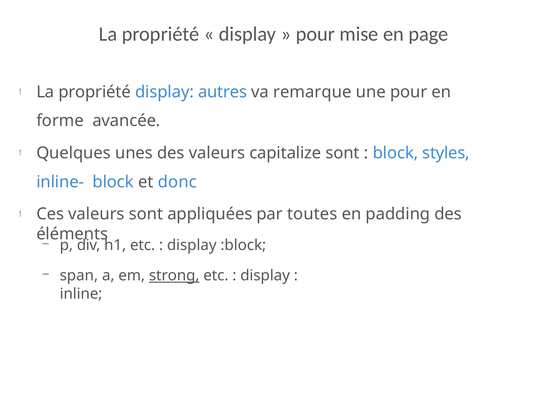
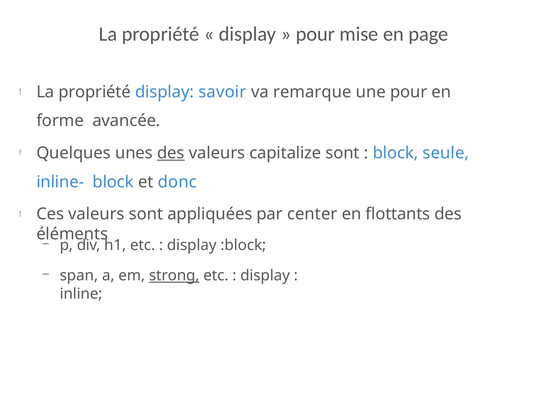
autres: autres -> savoir
des at (171, 153) underline: none -> present
styles: styles -> seule
toutes: toutes -> center
padding: padding -> flottants
